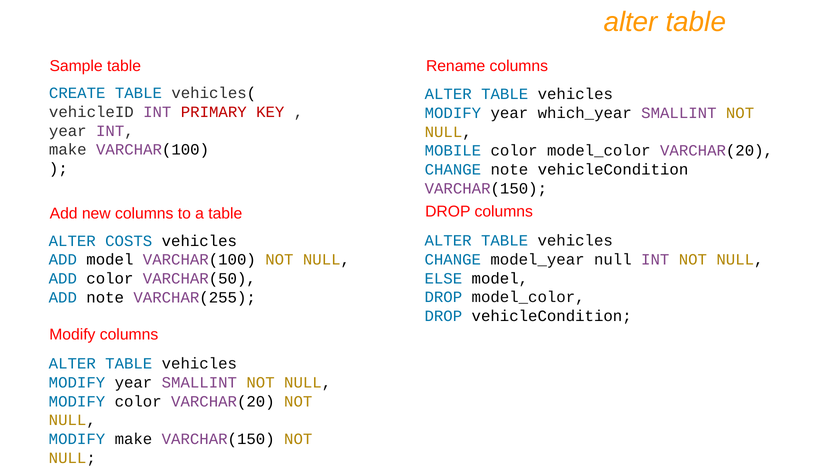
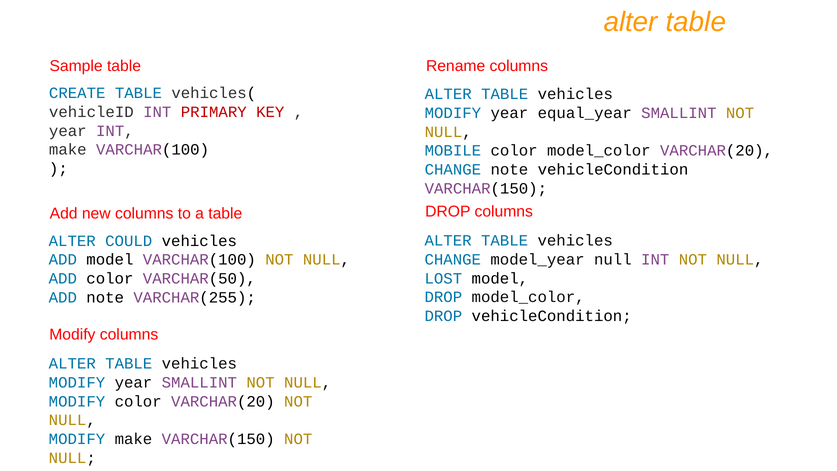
which_year: which_year -> equal_year
COSTS: COSTS -> COULD
ELSE: ELSE -> LOST
